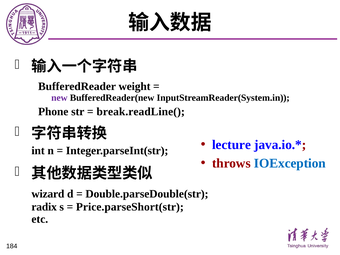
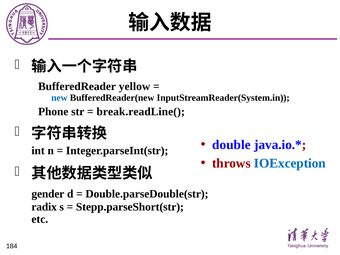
weight: weight -> yellow
new colour: purple -> blue
lecture: lecture -> double
wizard: wizard -> gender
Price.parseShort(str: Price.parseShort(str -> Stepp.parseShort(str
